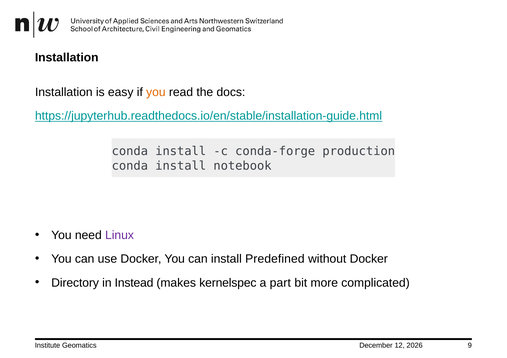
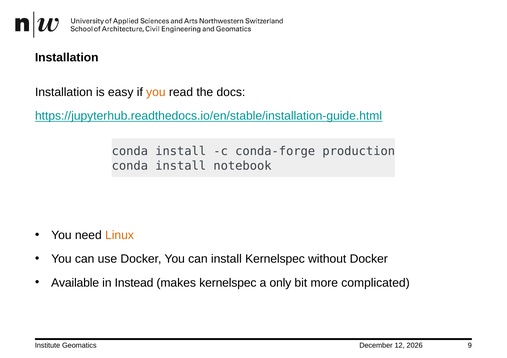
Linux colour: purple -> orange
install Predefined: Predefined -> Kernelspec
Directory: Directory -> Available
part: part -> only
